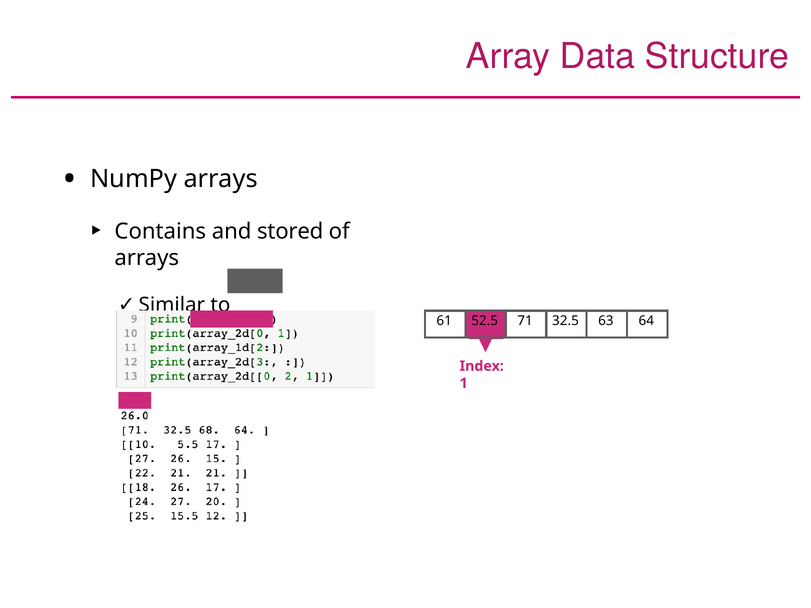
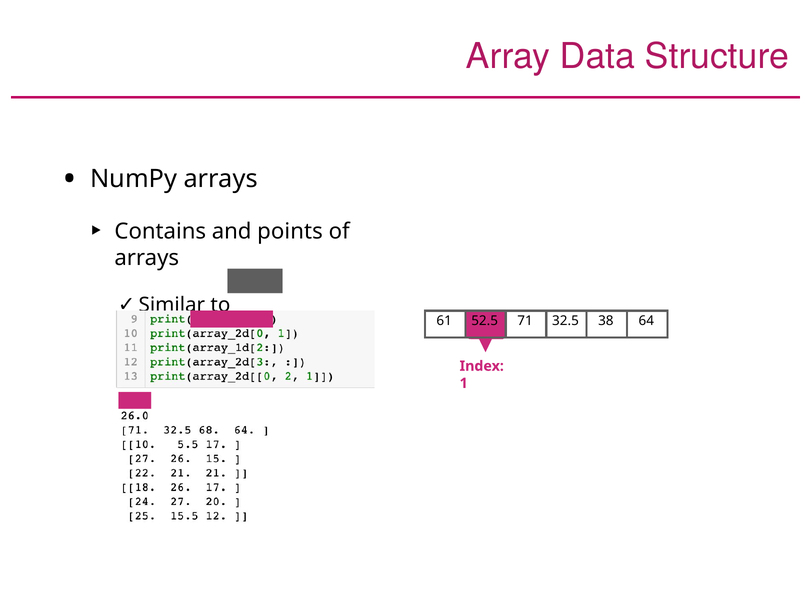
stored: stored -> points
63: 63 -> 38
